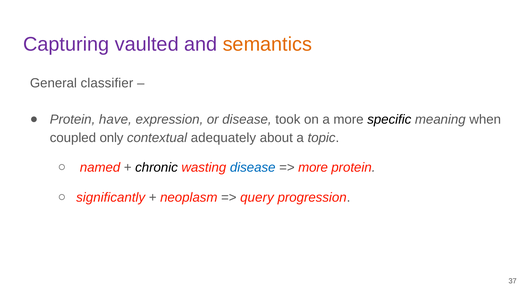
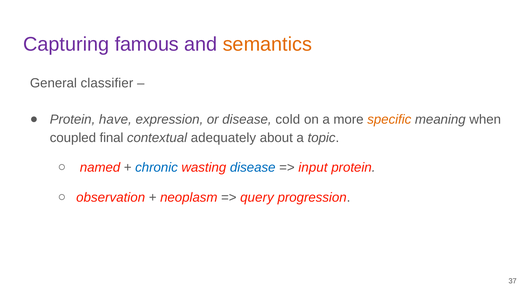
vaulted: vaulted -> famous
took: took -> cold
specific colour: black -> orange
only: only -> final
chronic colour: black -> blue
more at (313, 168): more -> input
significantly: significantly -> observation
